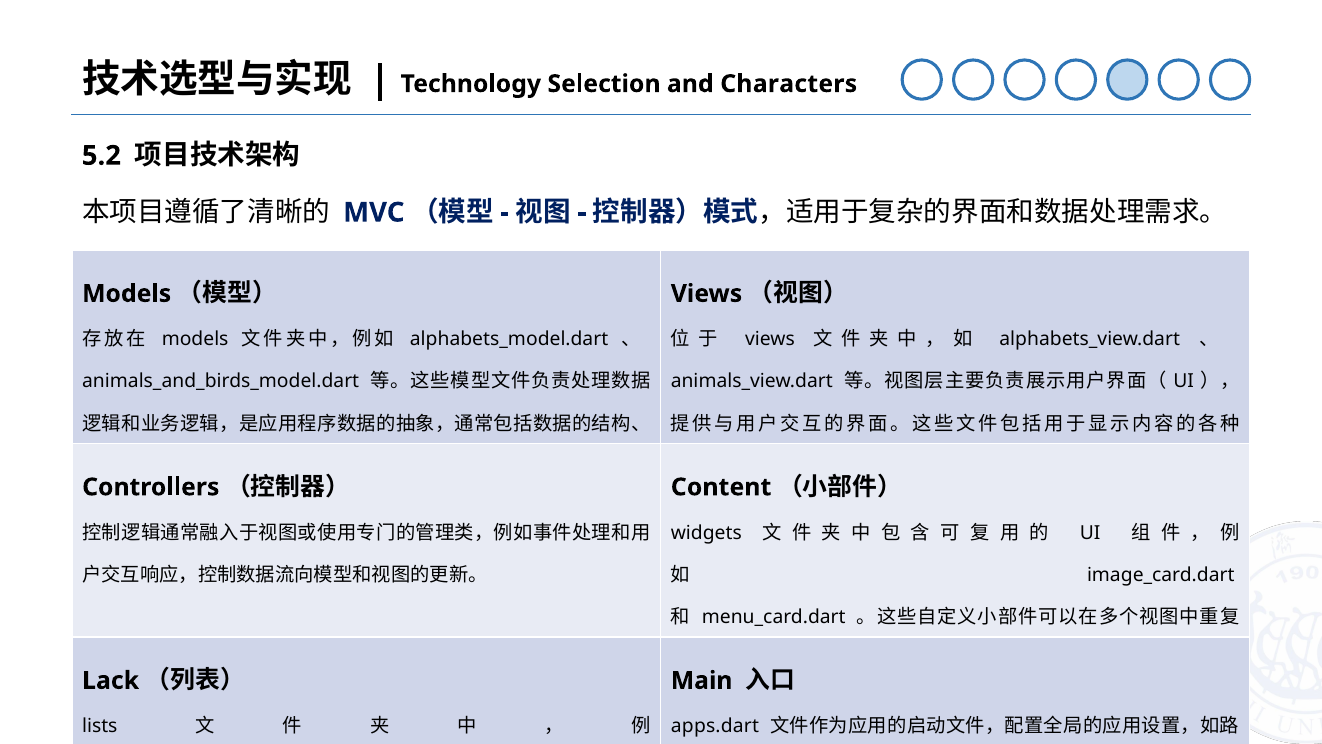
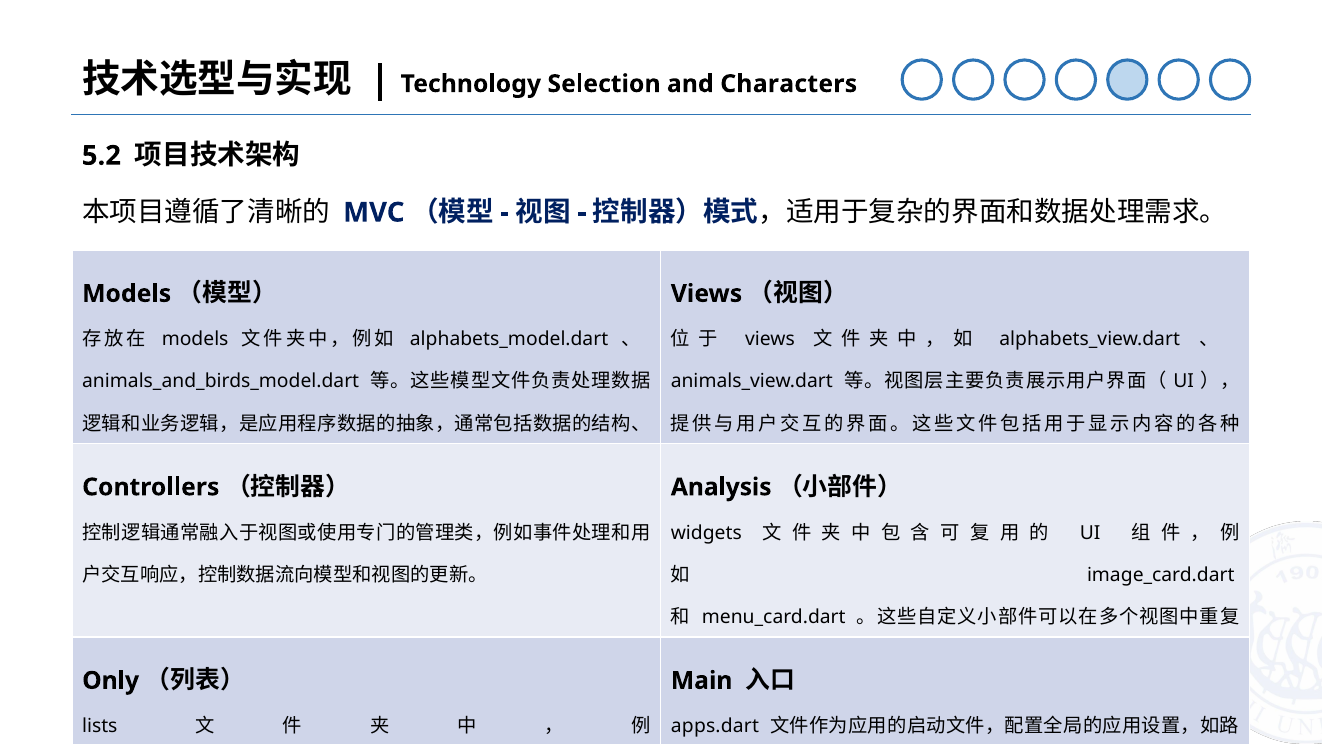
Content: Content -> Analysis
Lack: Lack -> Only
